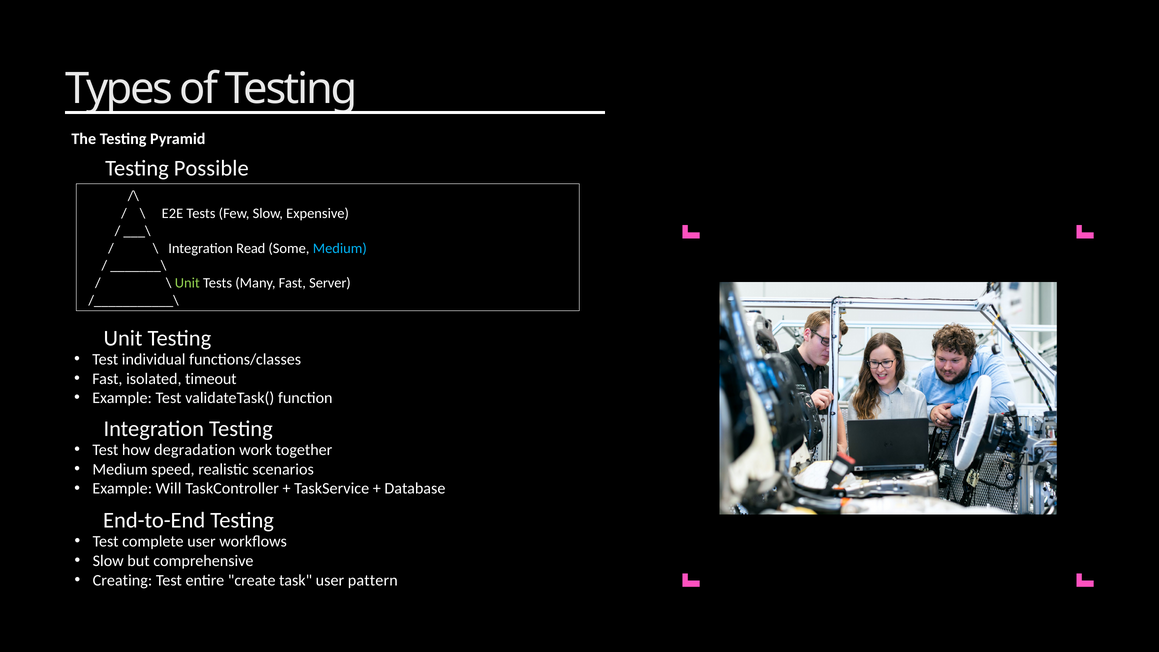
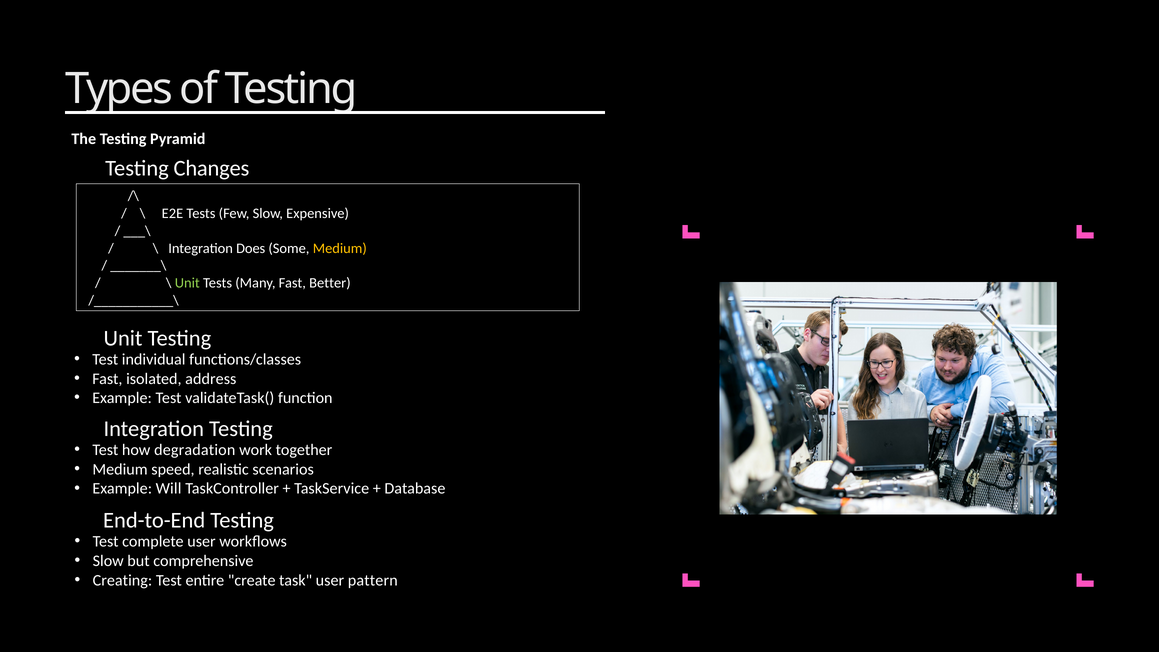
Possible: Possible -> Changes
Read: Read -> Does
Medium at (340, 248) colour: light blue -> yellow
Server: Server -> Better
timeout: timeout -> address
